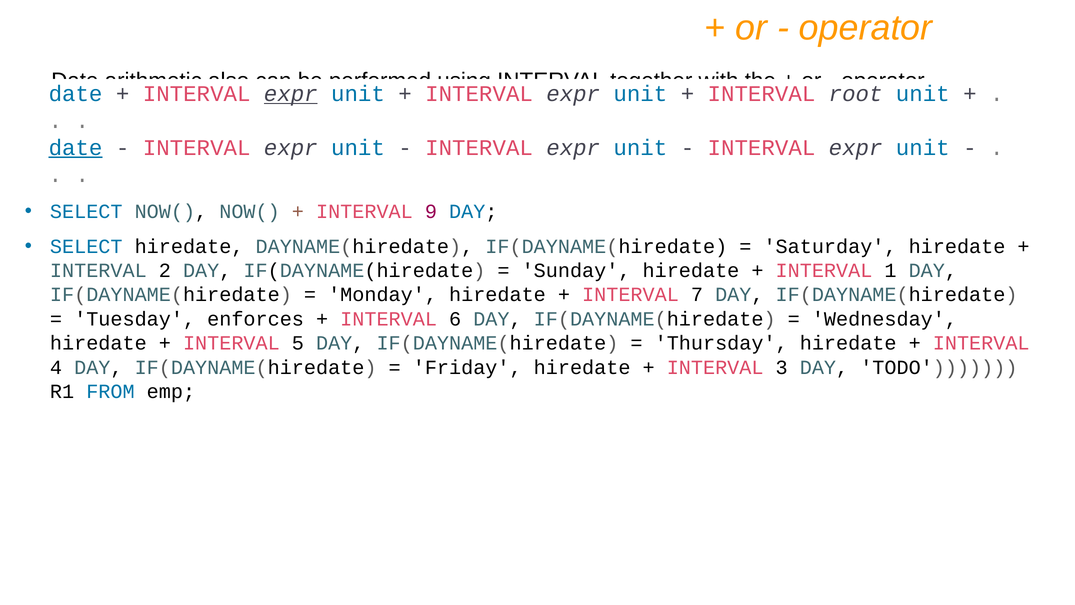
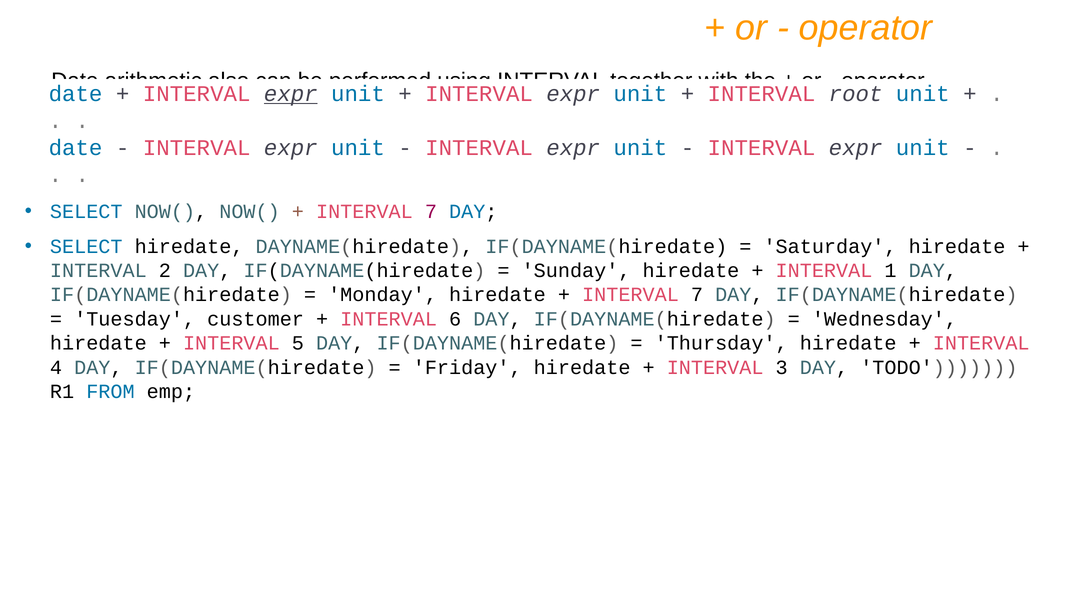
date at (76, 148) underline: present -> none
9 at (431, 211): 9 -> 7
enforces: enforces -> customer
